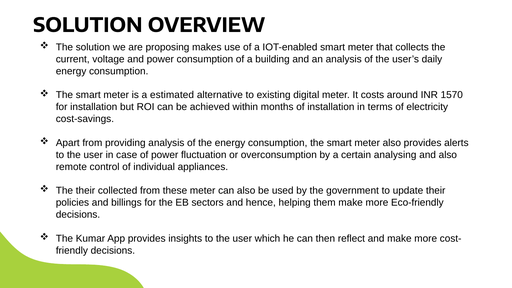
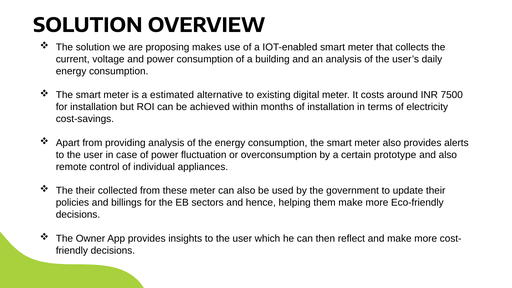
1570: 1570 -> 7500
analysing: analysing -> prototype
Kumar: Kumar -> Owner
